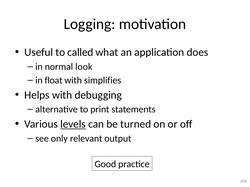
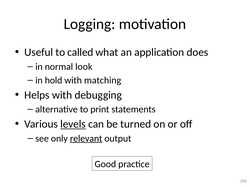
float: float -> hold
simplifies: simplifies -> matching
relevant underline: none -> present
